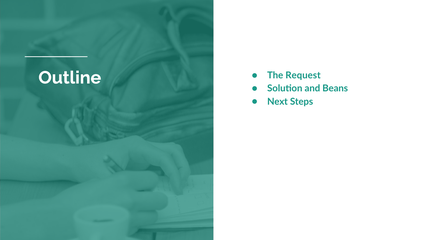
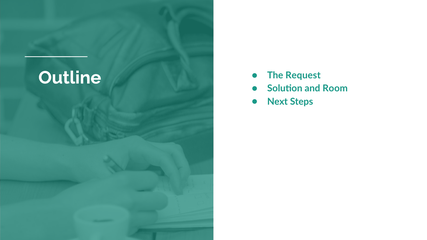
Beans: Beans -> Room
